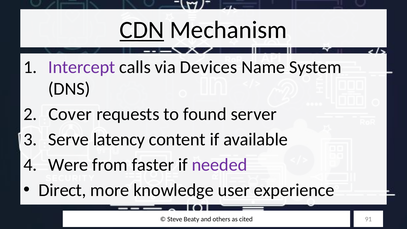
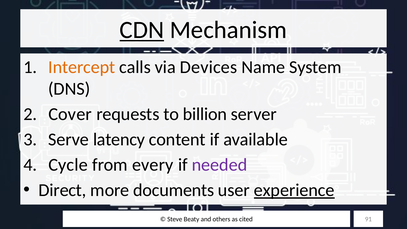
Intercept colour: purple -> orange
found: found -> billion
Were: Were -> Cycle
faster: faster -> every
knowledge: knowledge -> documents
experience underline: none -> present
